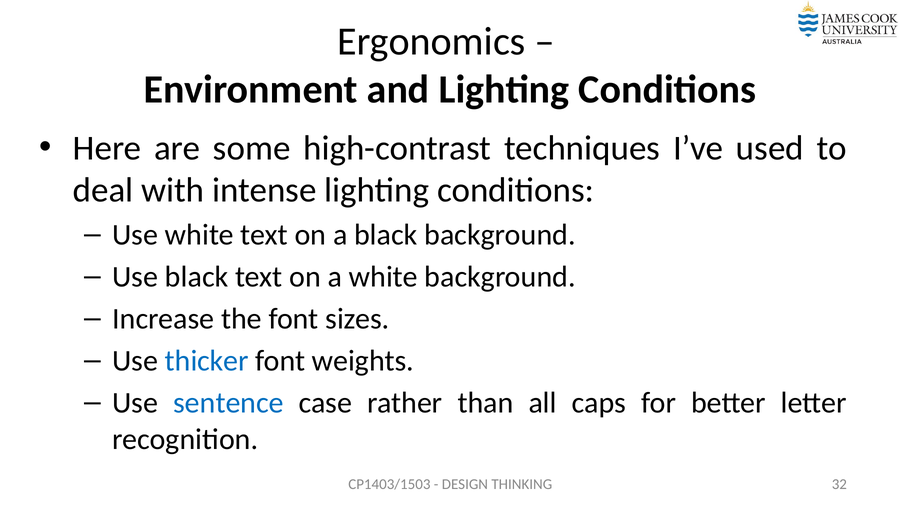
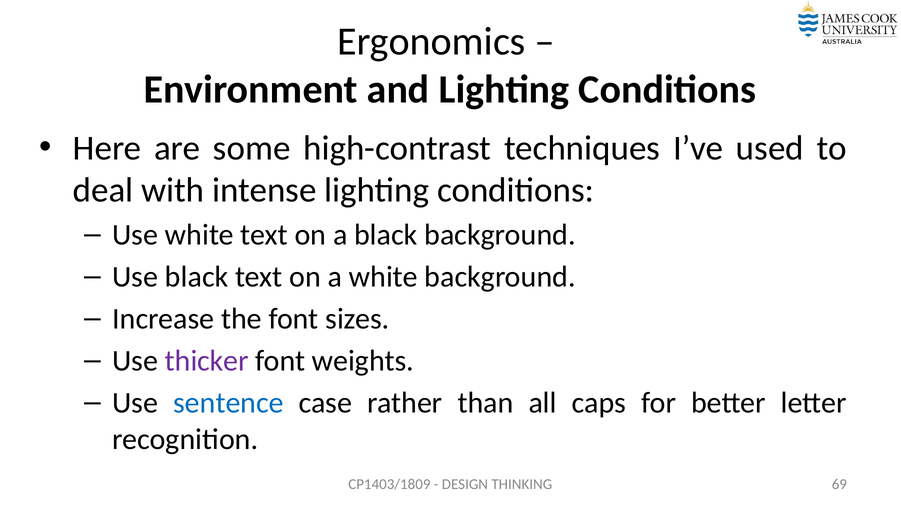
thicker colour: blue -> purple
CP1403/1503: CP1403/1503 -> CP1403/1809
32: 32 -> 69
